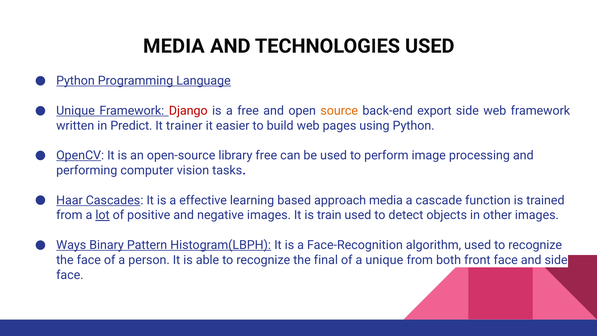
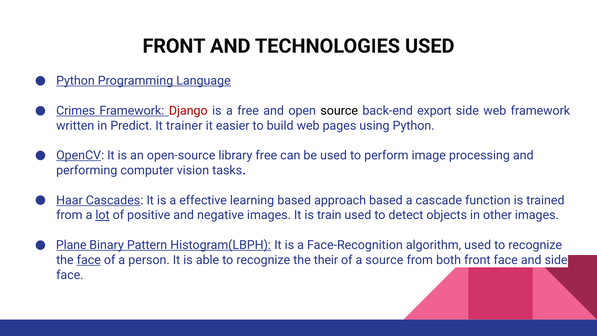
MEDIA at (174, 46): MEDIA -> FRONT
Unique at (76, 111): Unique -> Crimes
source at (339, 111) colour: orange -> black
approach media: media -> based
Ways: Ways -> Plane
face at (89, 260) underline: none -> present
final: final -> their
a unique: unique -> source
